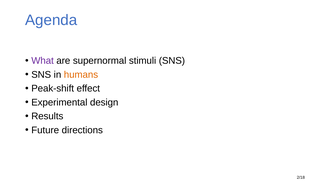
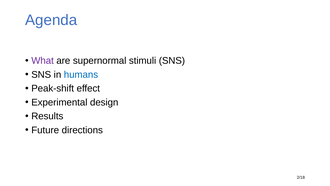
humans colour: orange -> blue
